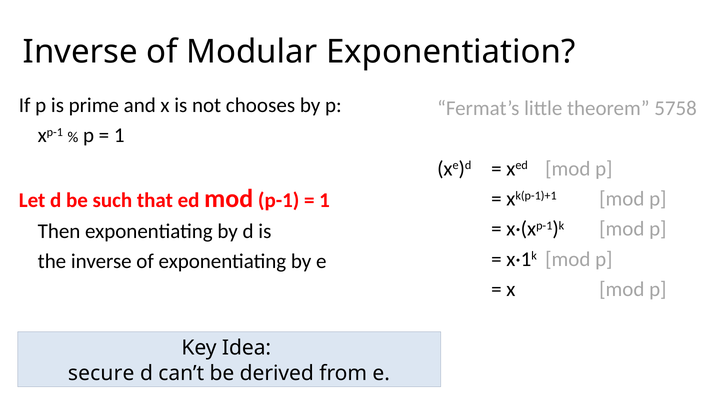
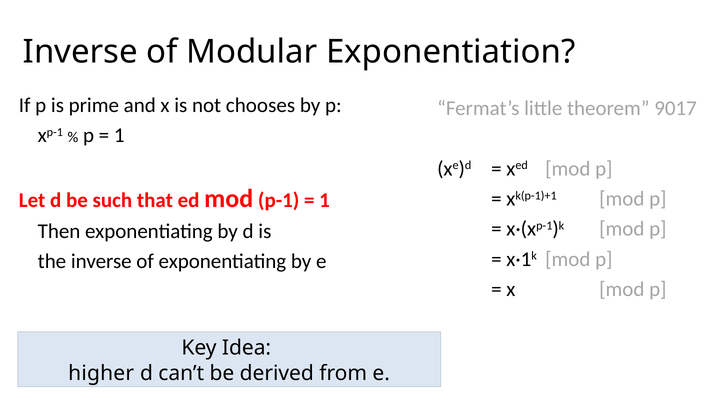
5758: 5758 -> 9017
secure: secure -> higher
